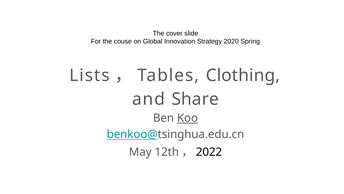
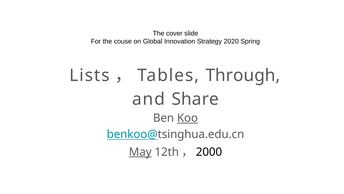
Clothing: Clothing -> Through
May underline: none -> present
2022: 2022 -> 2000
